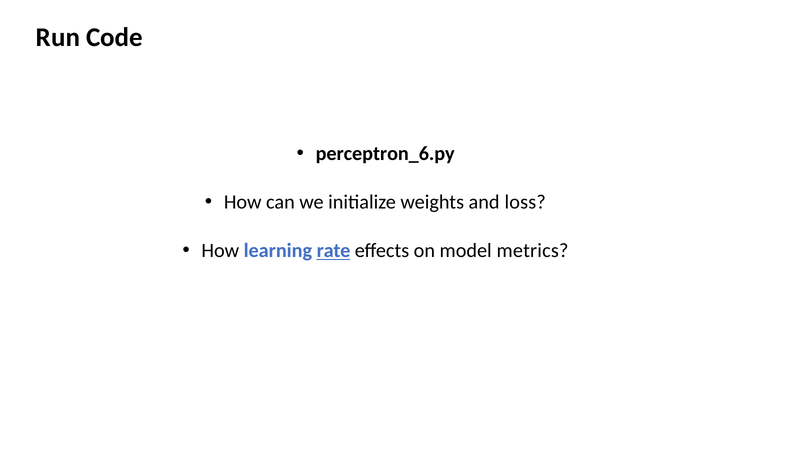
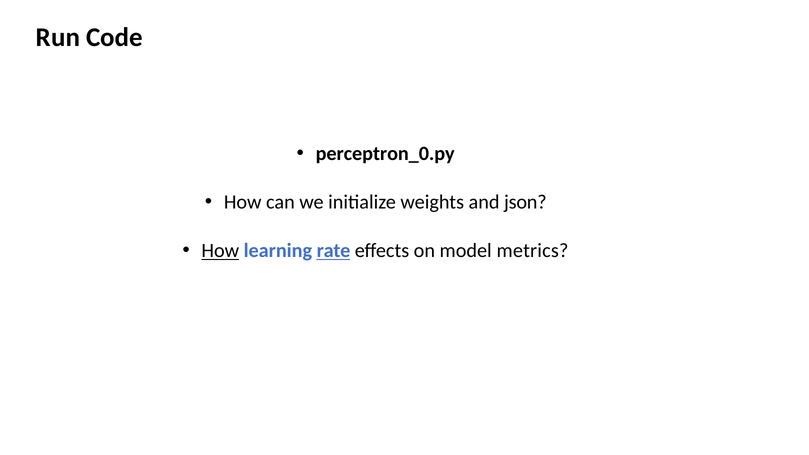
perceptron_6.py: perceptron_6.py -> perceptron_0.py
loss: loss -> json
How at (220, 251) underline: none -> present
